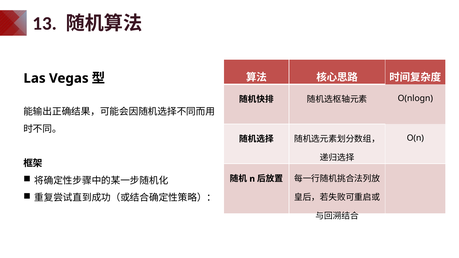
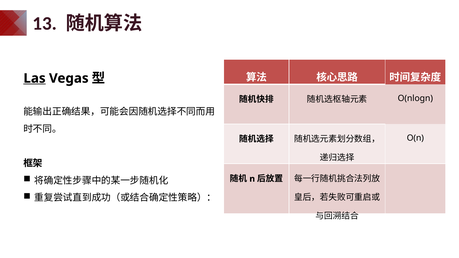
Las underline: none -> present
